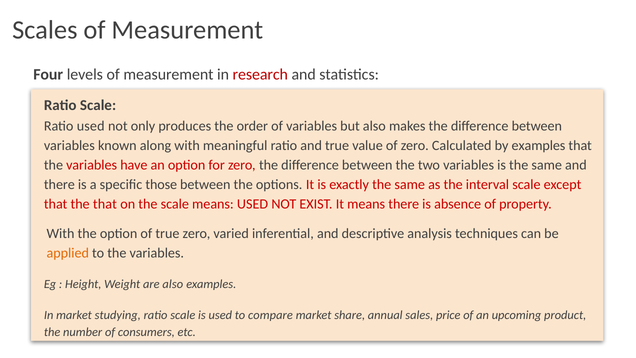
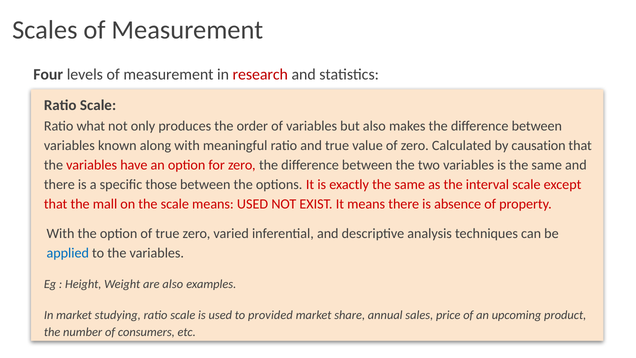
Ratio used: used -> what
by examples: examples -> causation
the that: that -> mall
applied colour: orange -> blue
compare: compare -> provided
